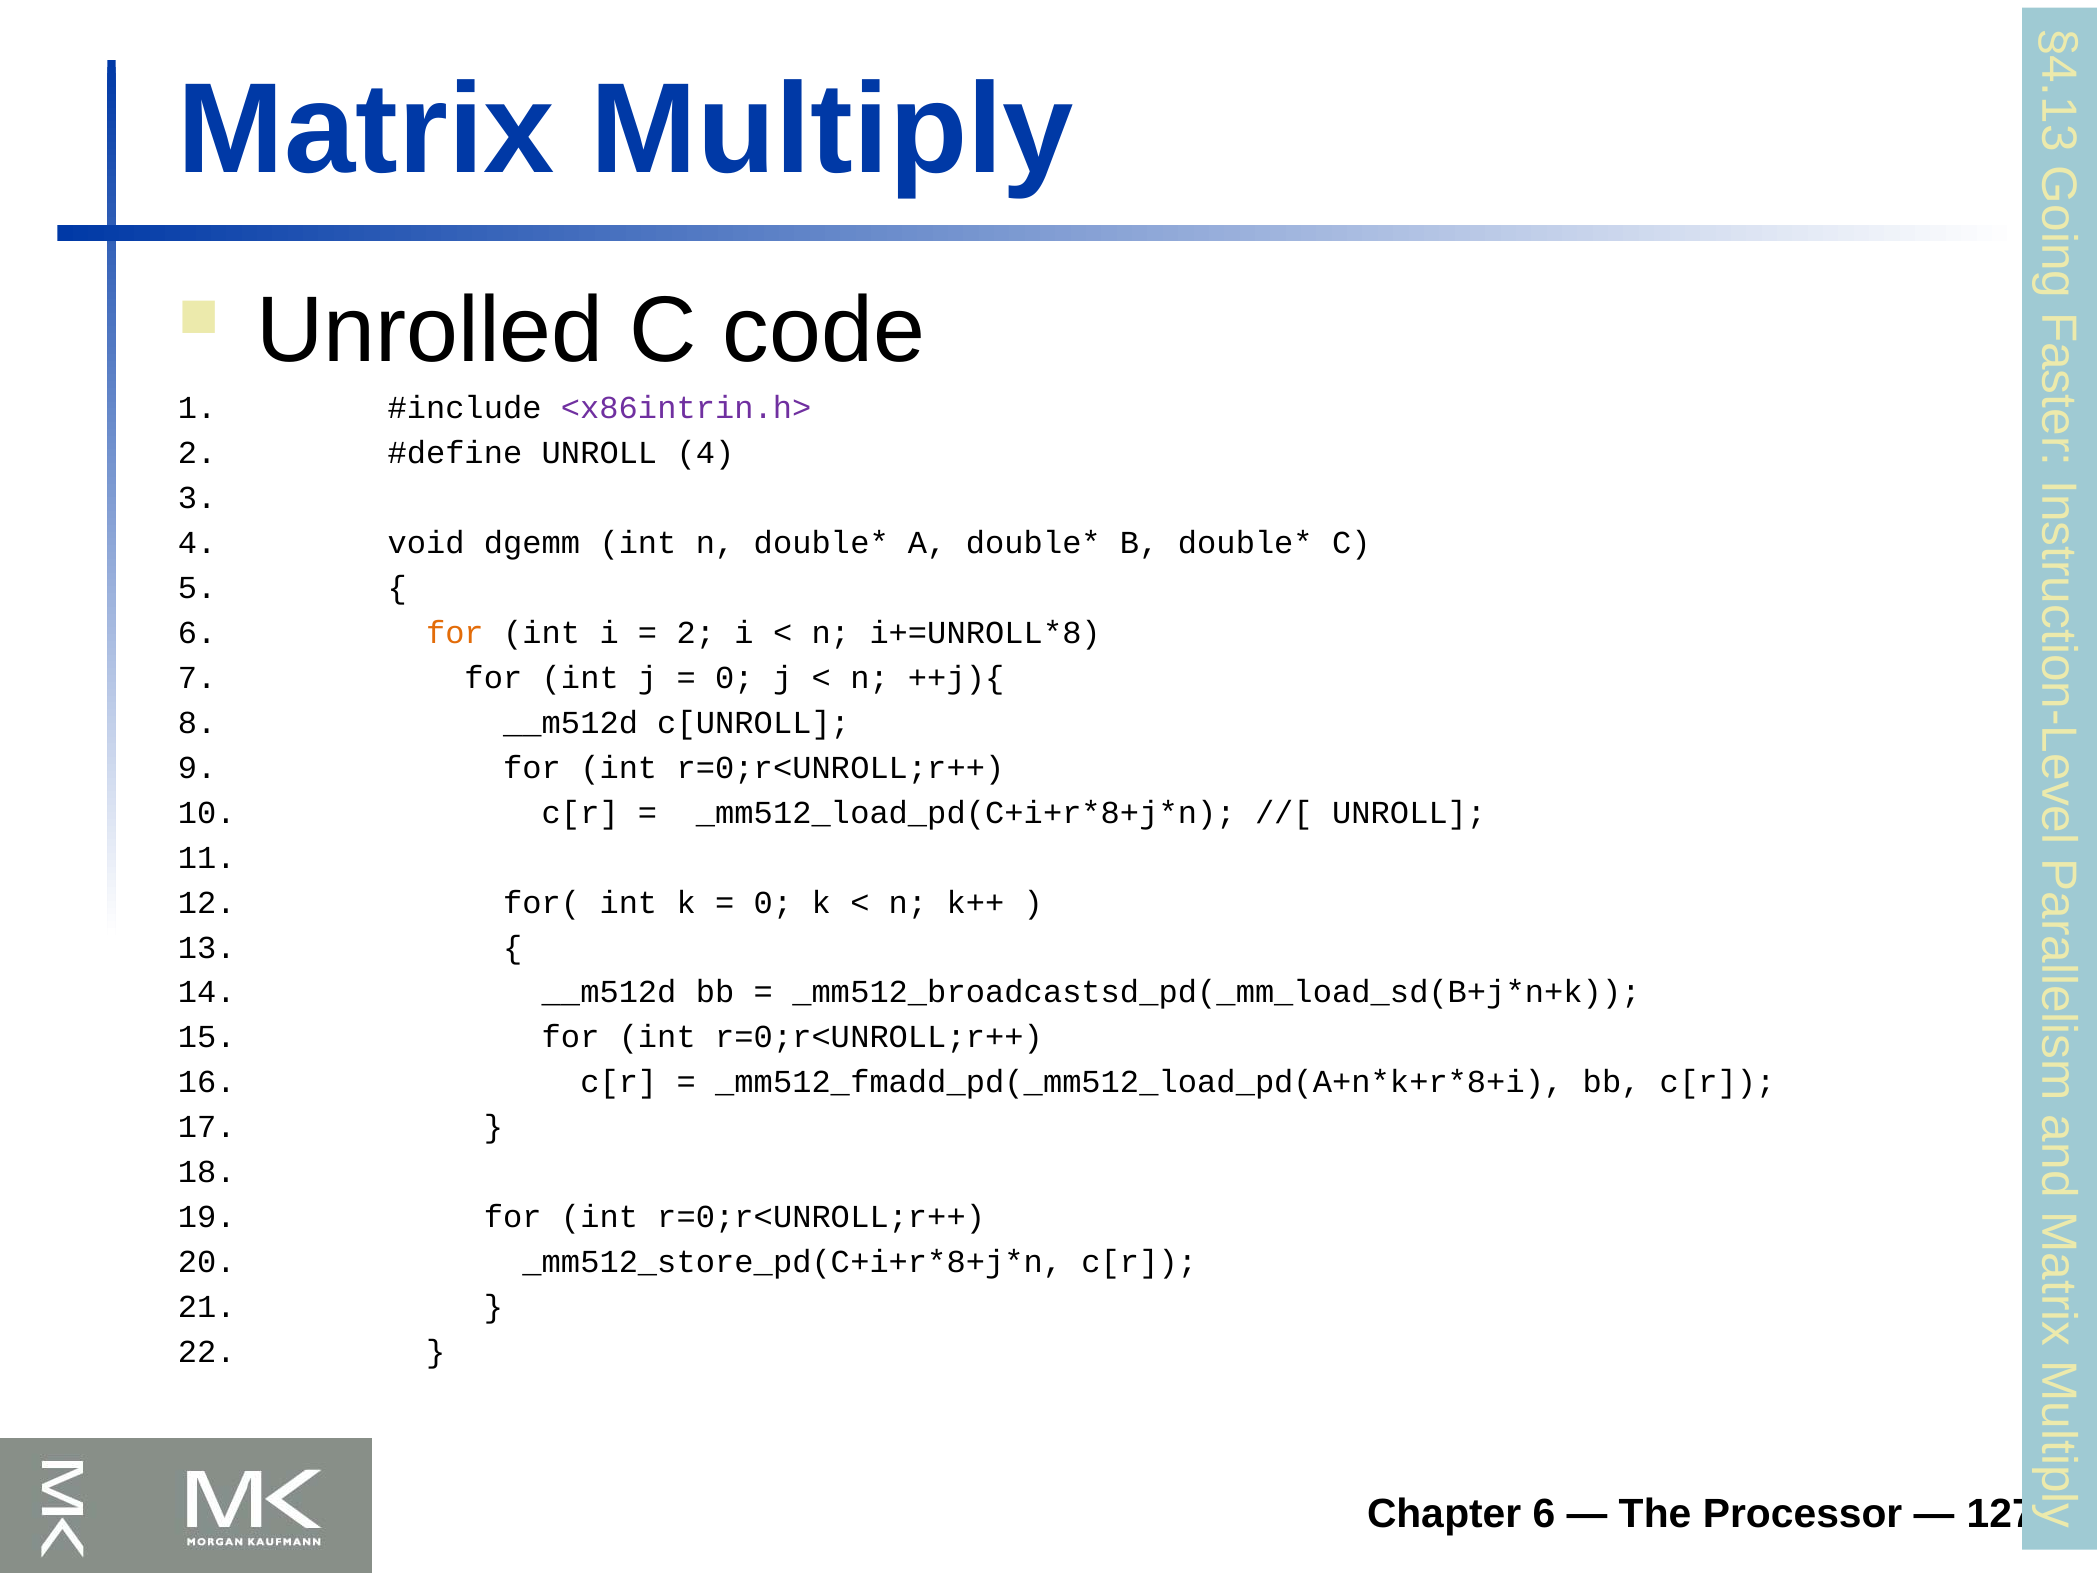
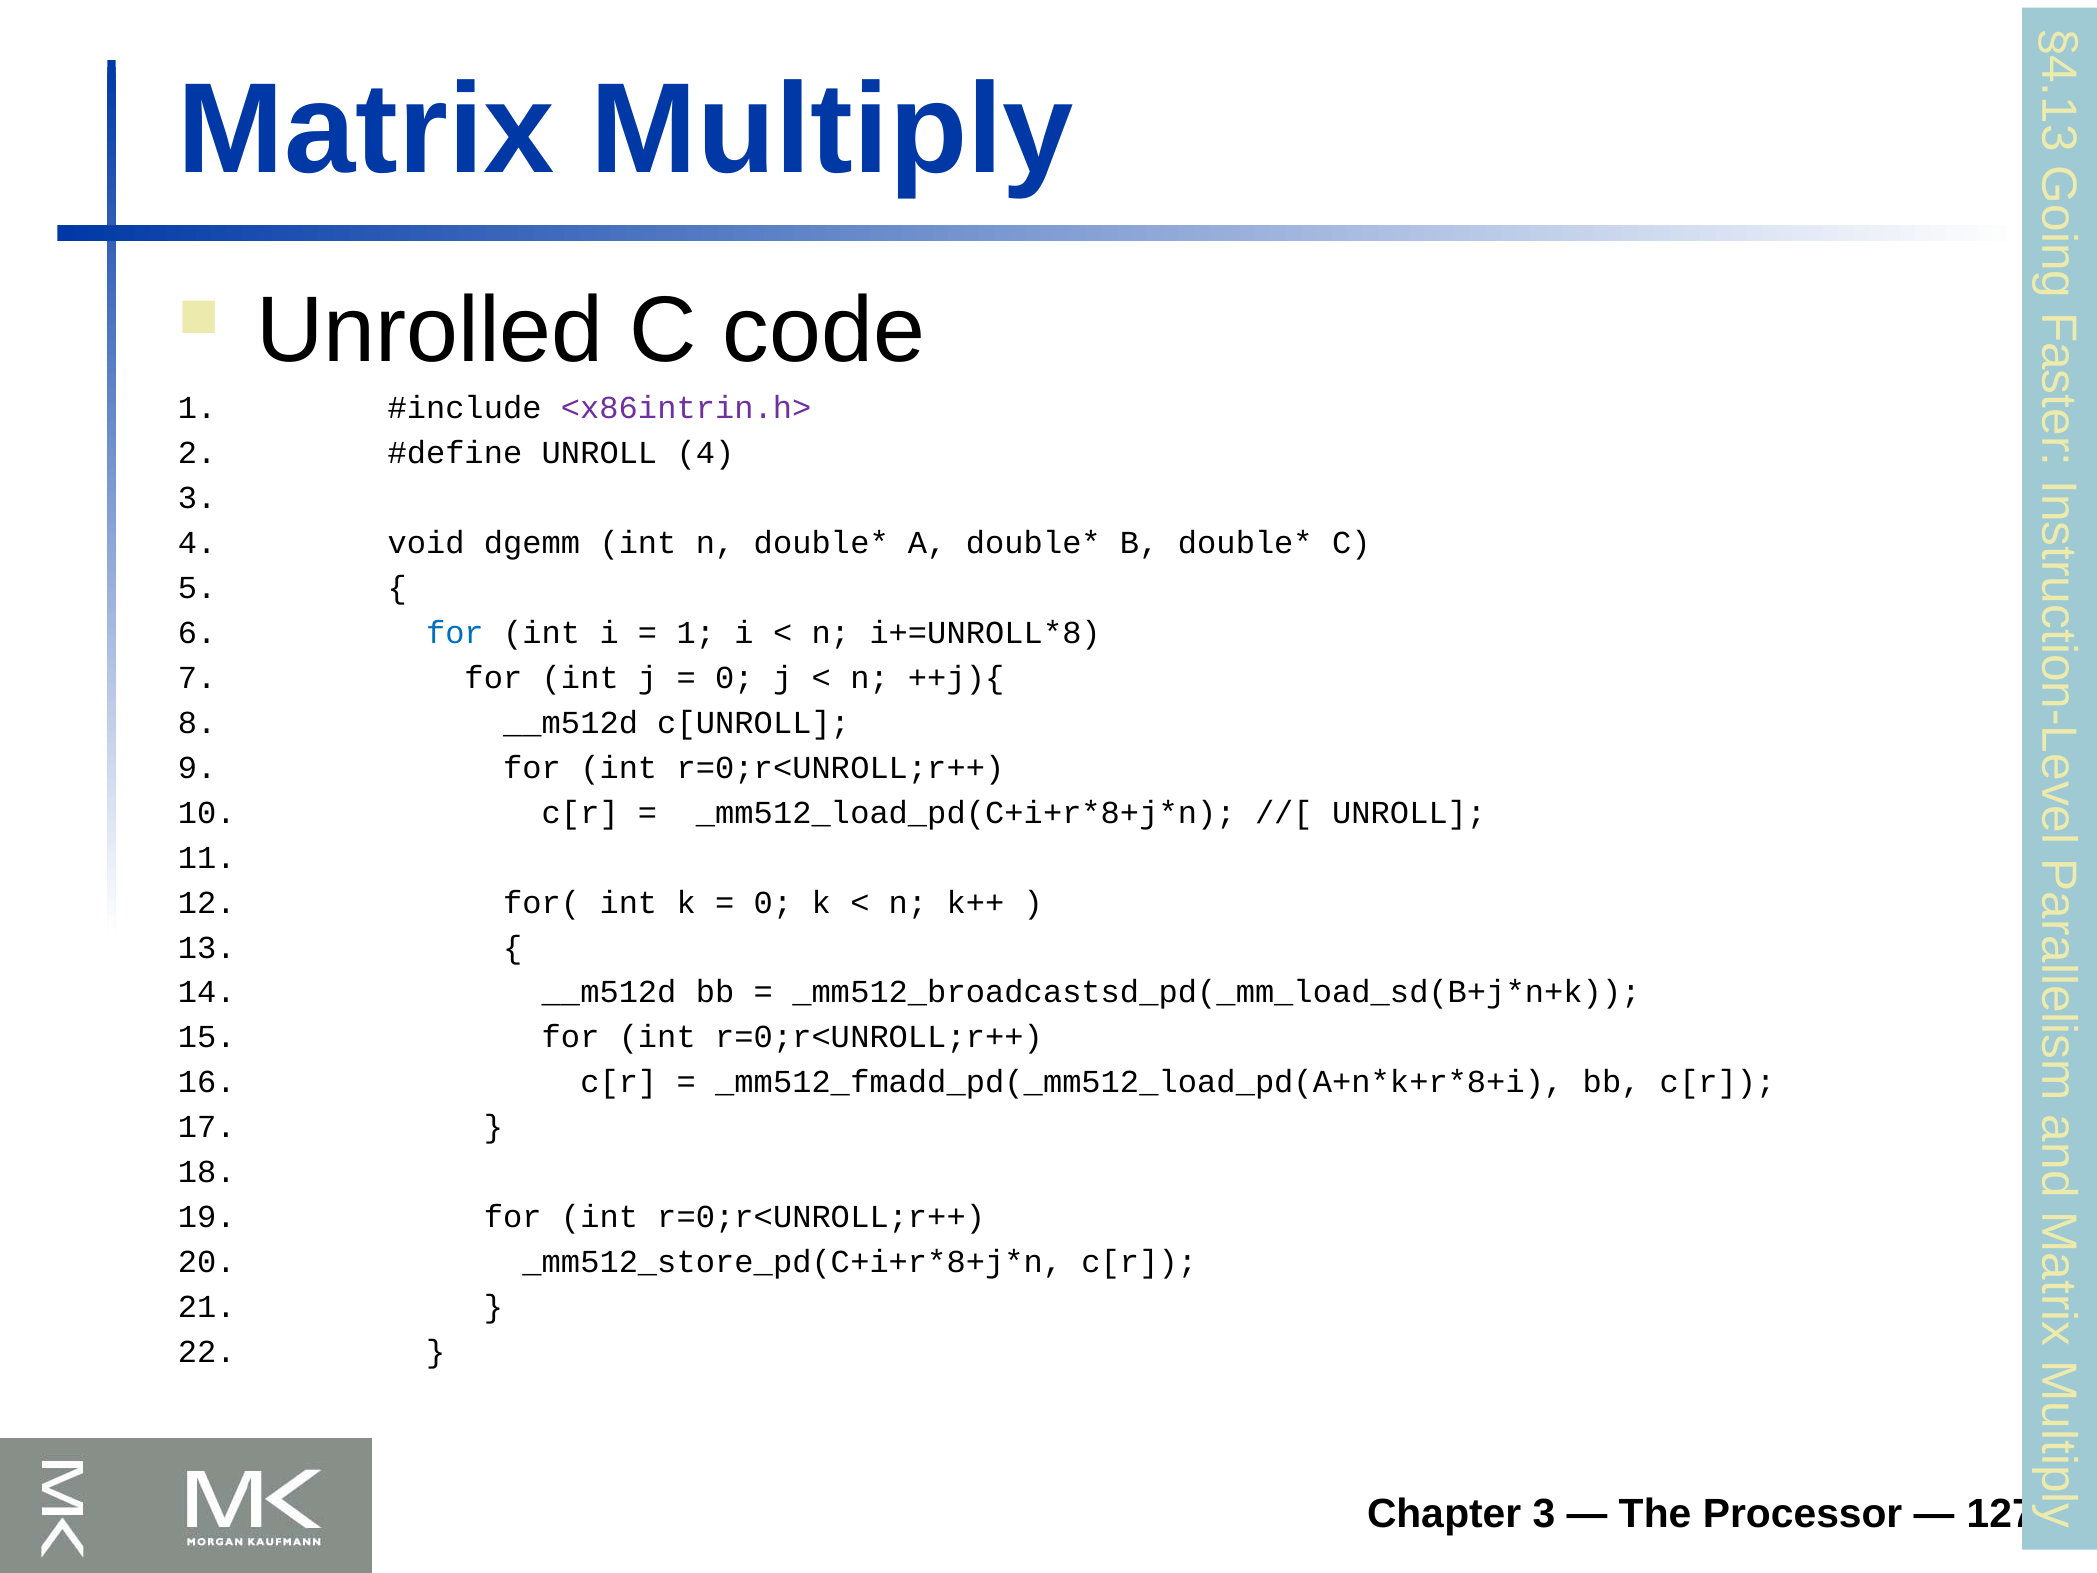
for at (455, 633) colour: orange -> blue
2 at (696, 633): 2 -> 1
Chapter 6: 6 -> 3
